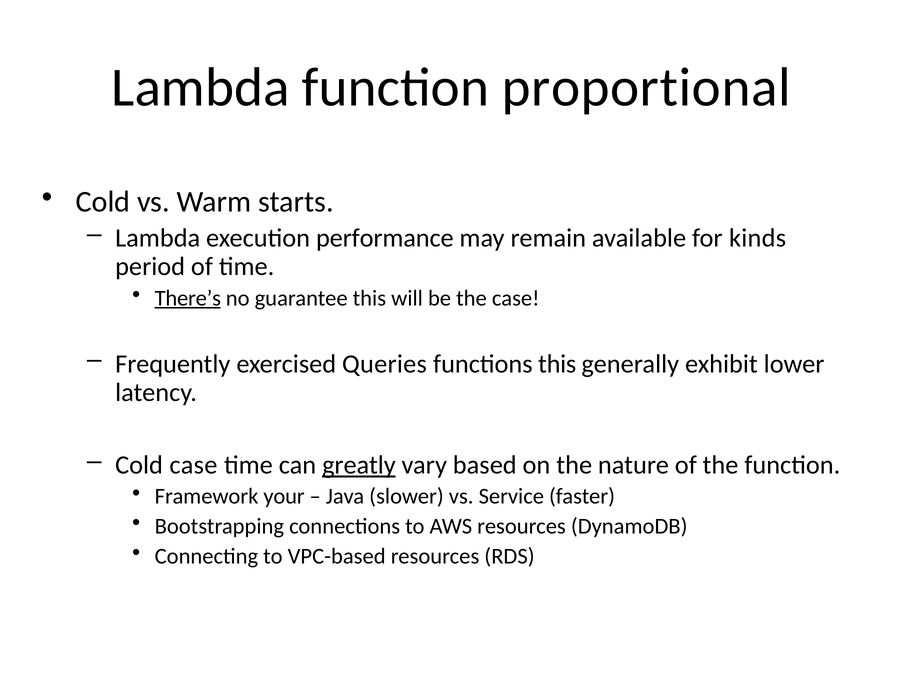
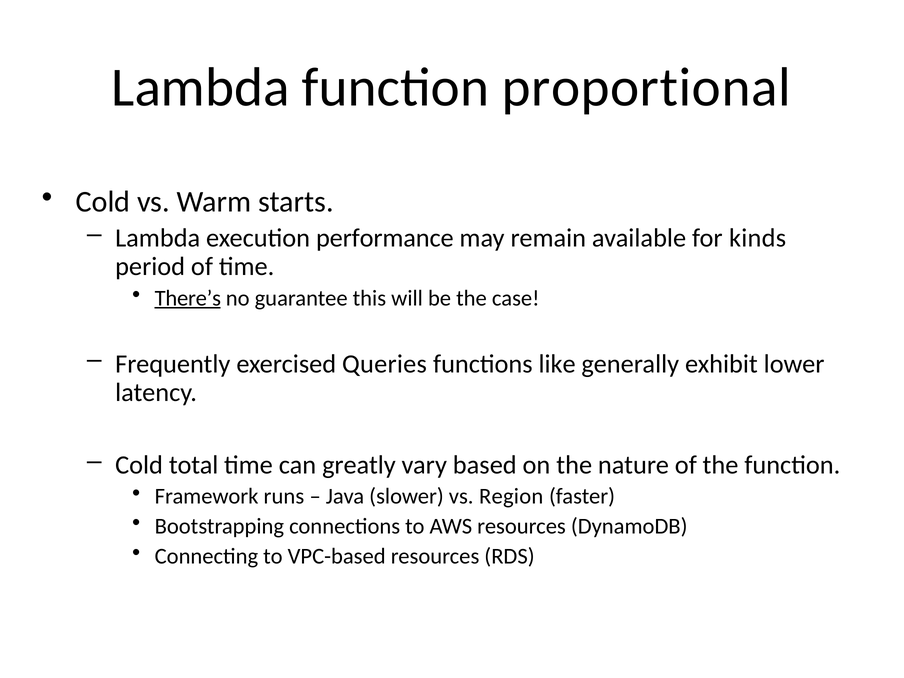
functions this: this -> like
Cold case: case -> total
greatly underline: present -> none
your: your -> runs
Service: Service -> Region
